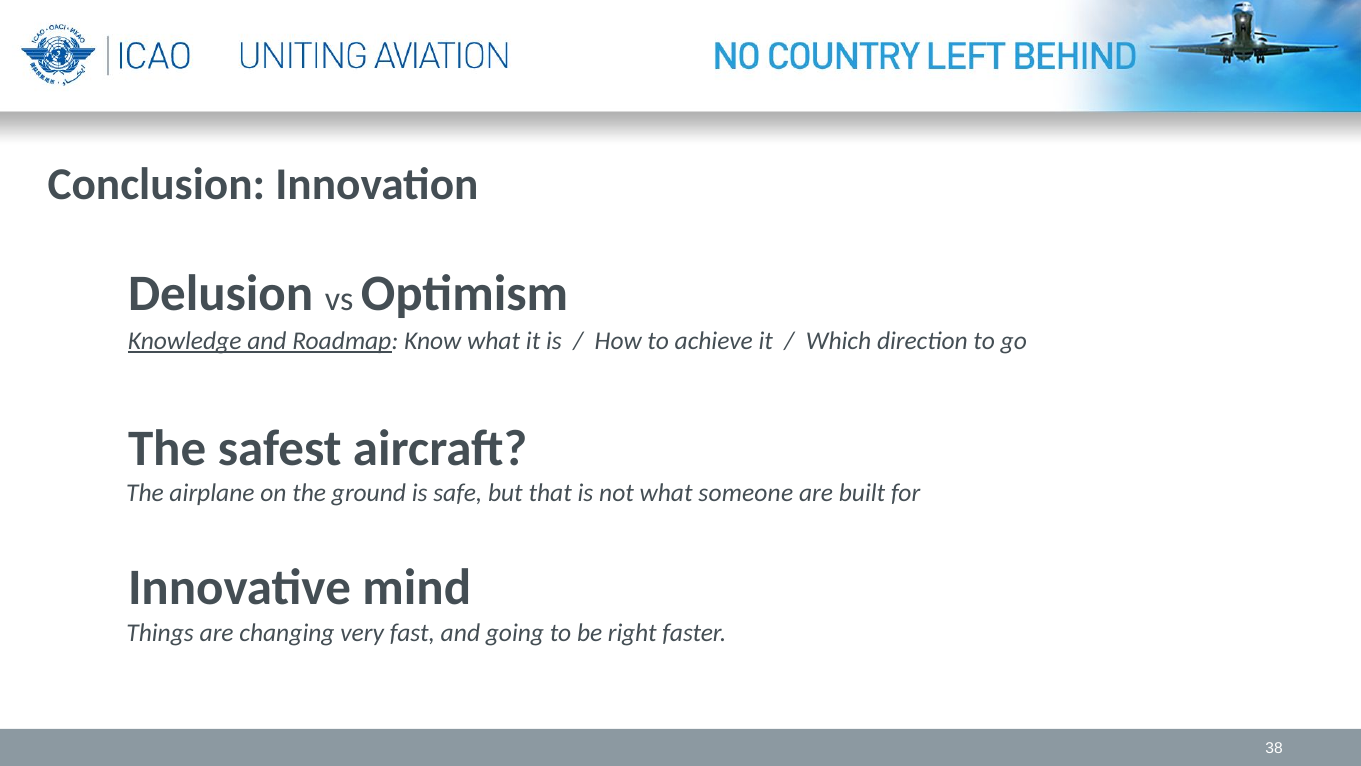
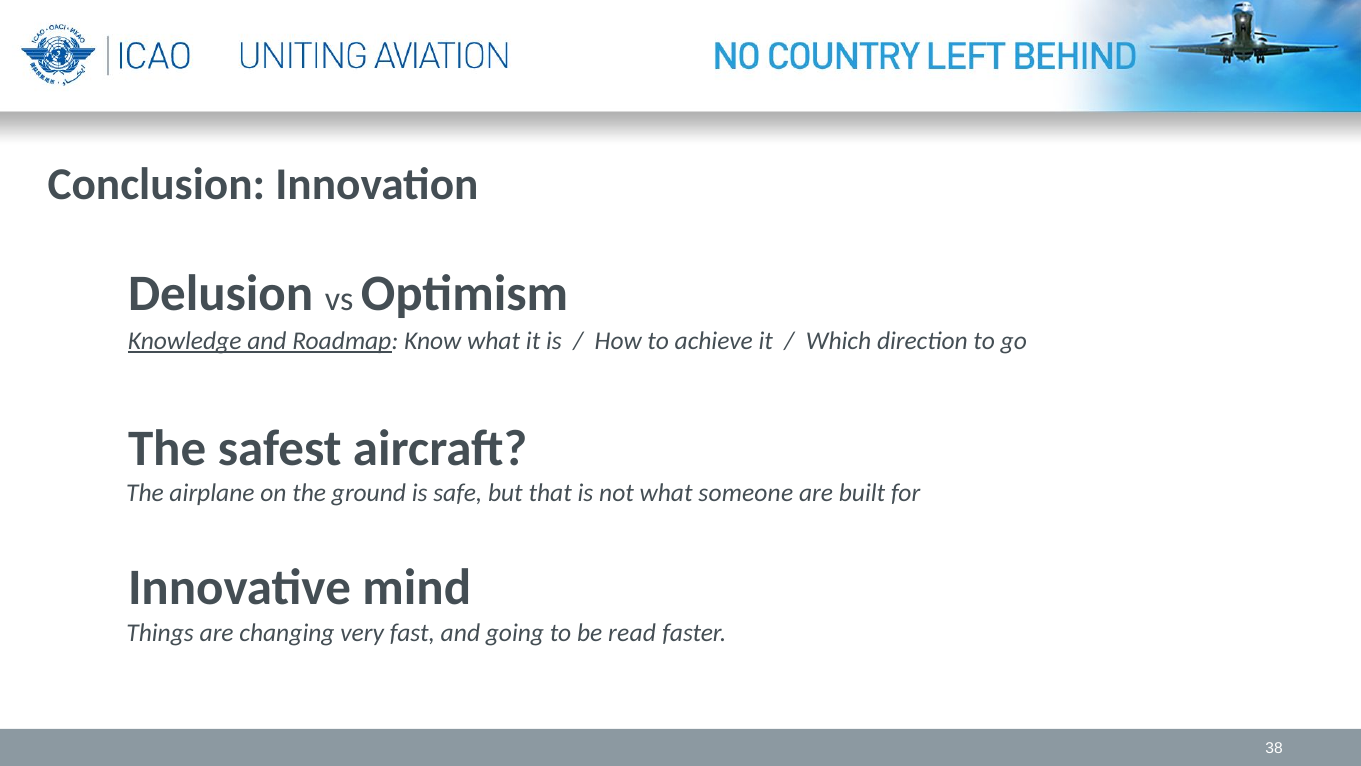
right: right -> read
